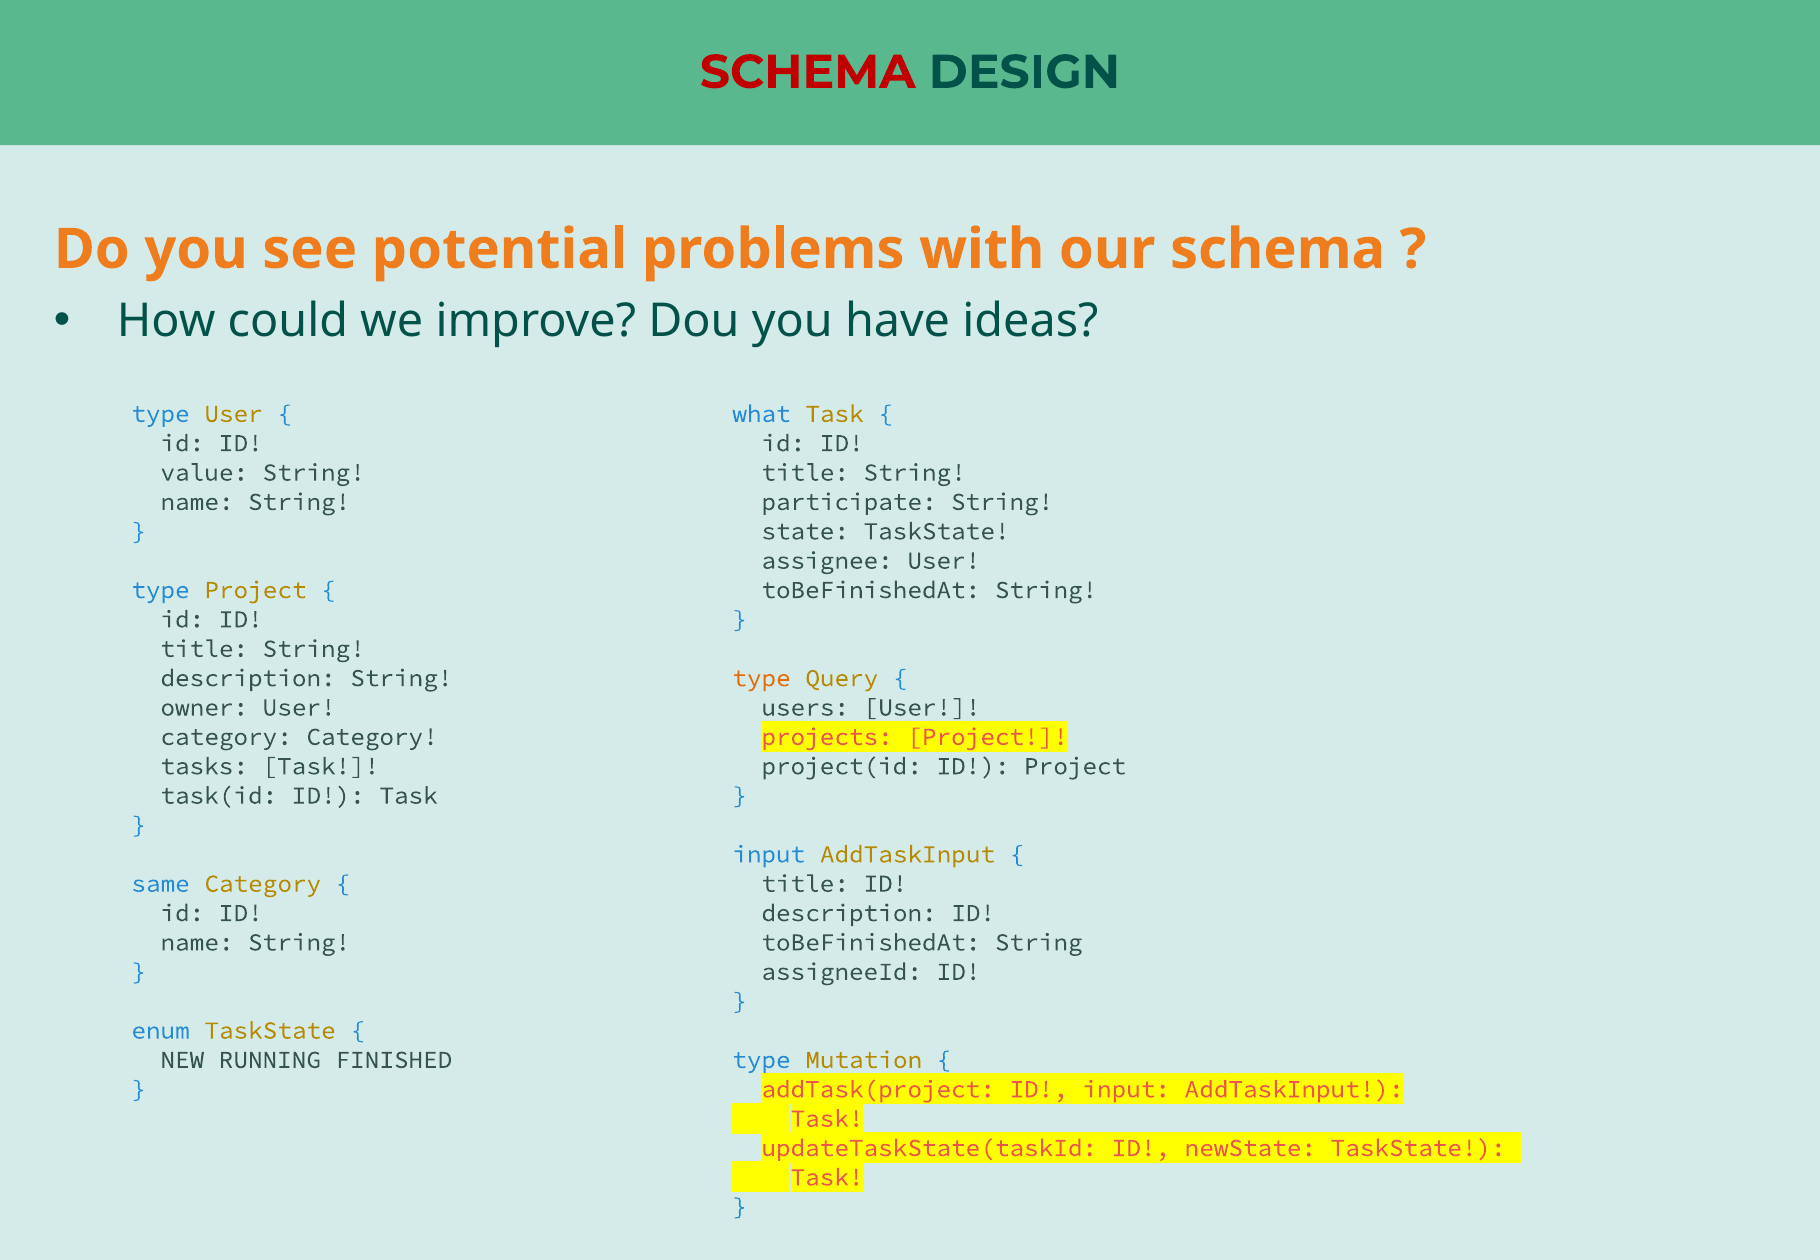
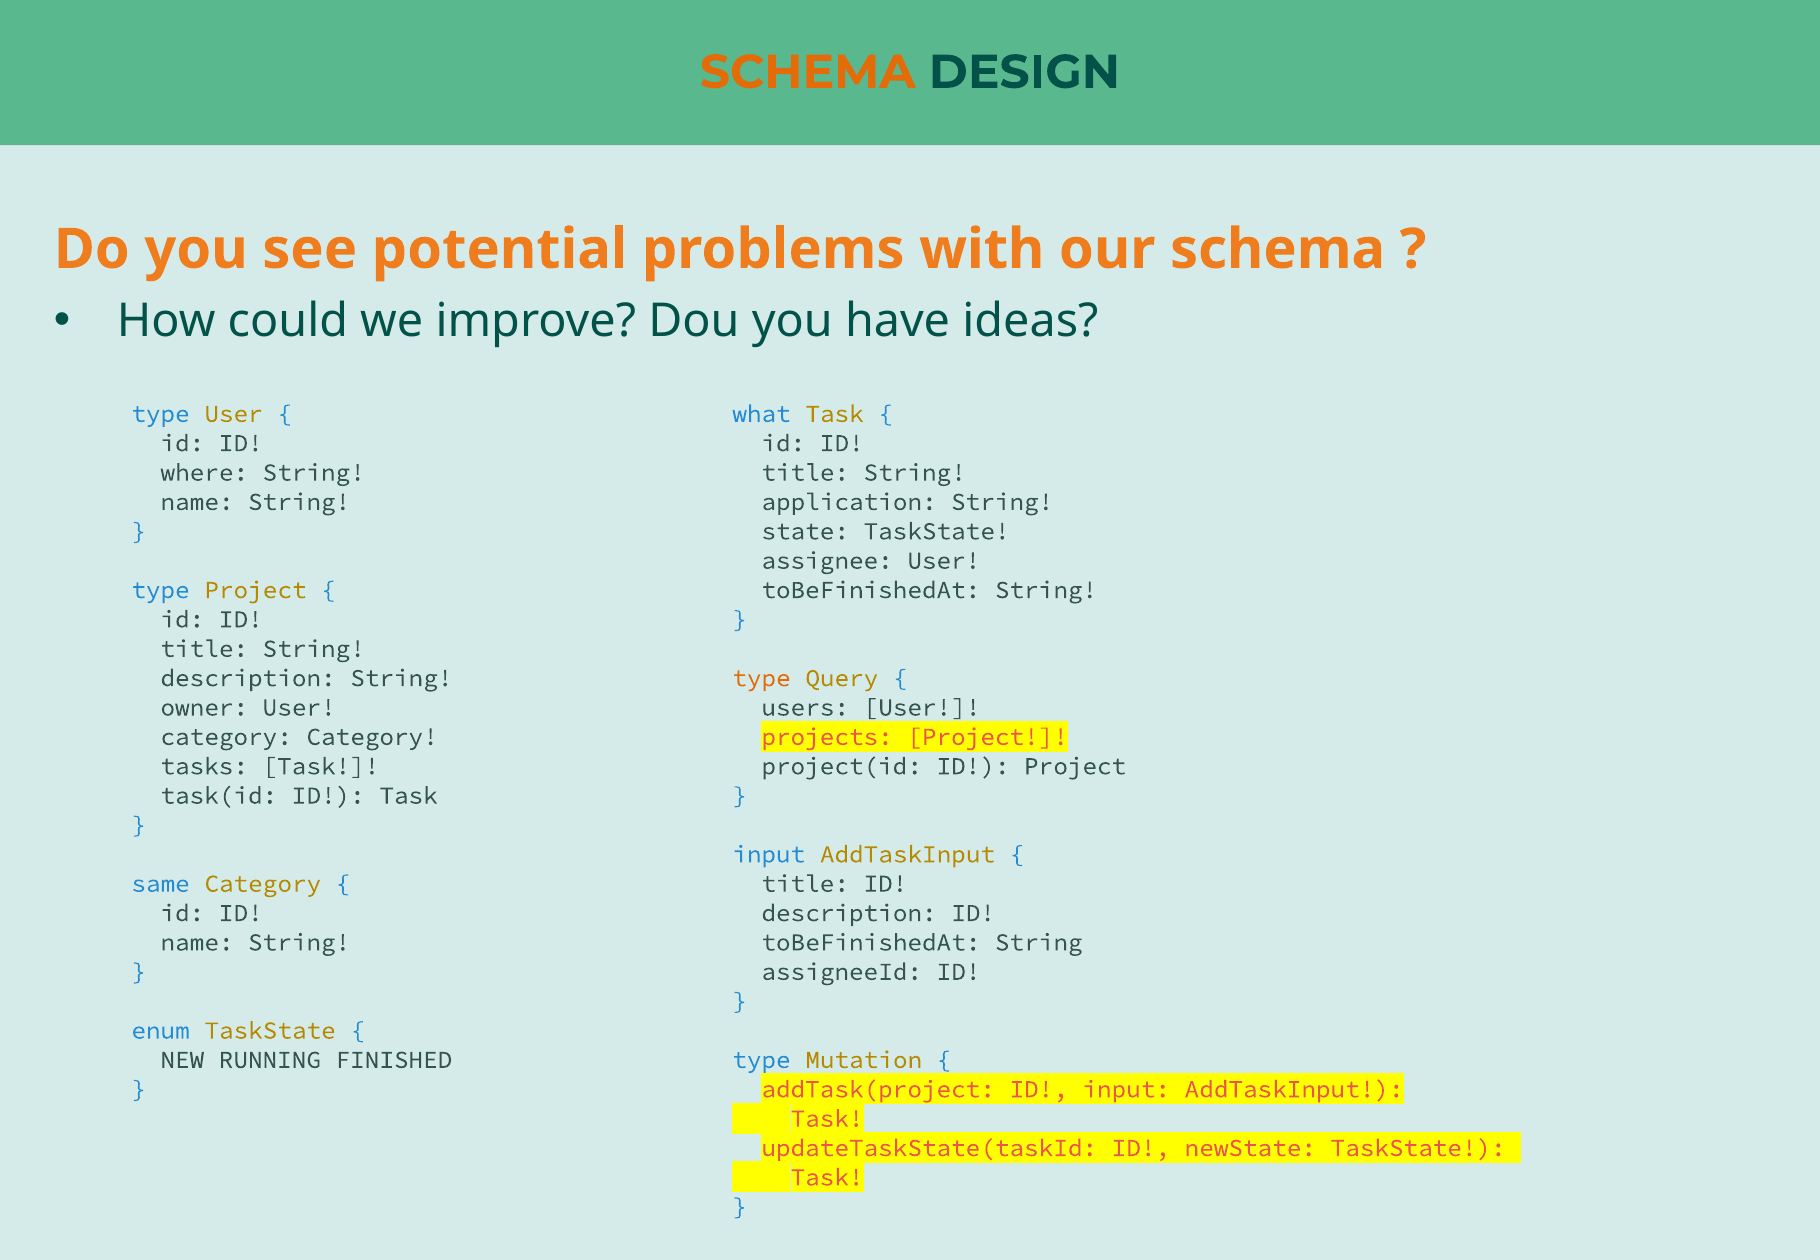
SCHEMA at (808, 72) colour: red -> orange
value: value -> where
participate: participate -> application
